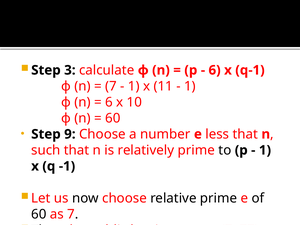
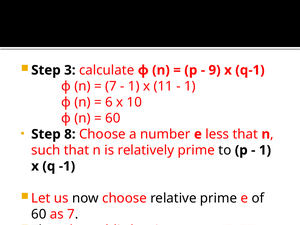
6 at (215, 70): 6 -> 9
9: 9 -> 8
